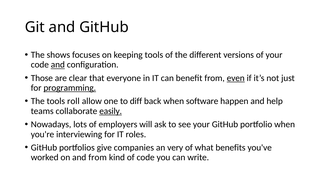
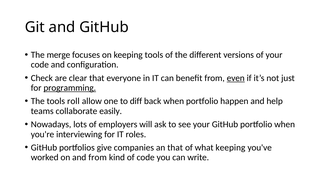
shows: shows -> merge
and at (58, 65) underline: present -> none
Those: Those -> Check
when software: software -> portfolio
easily underline: present -> none
an very: very -> that
what benefits: benefits -> keeping
